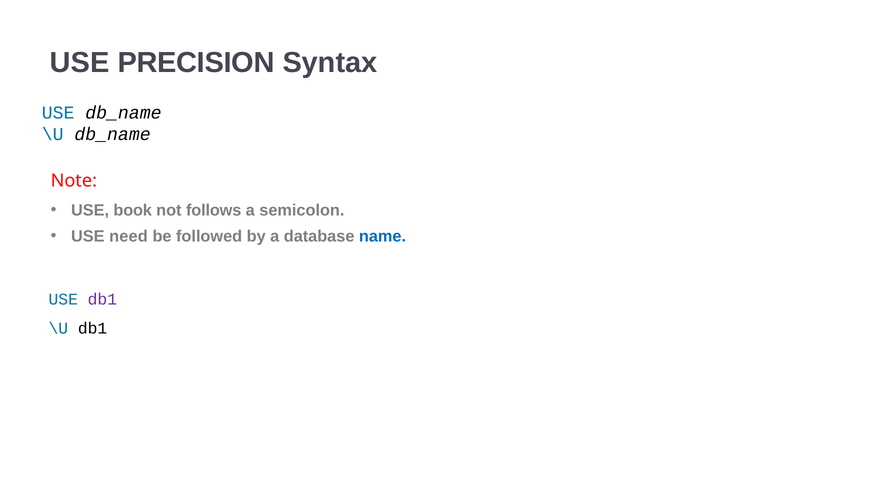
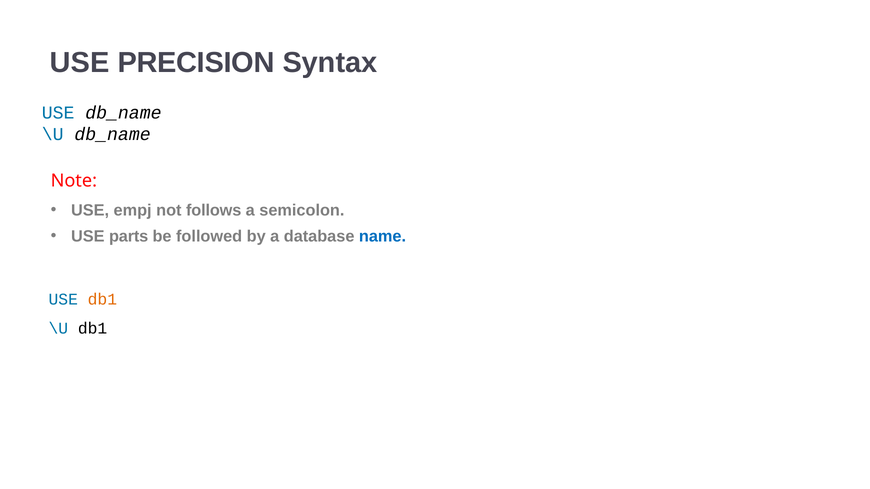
book: book -> empj
need: need -> parts
db1 at (102, 299) colour: purple -> orange
